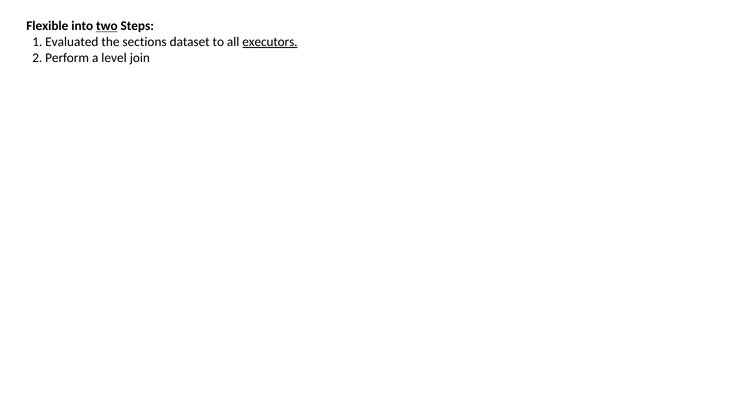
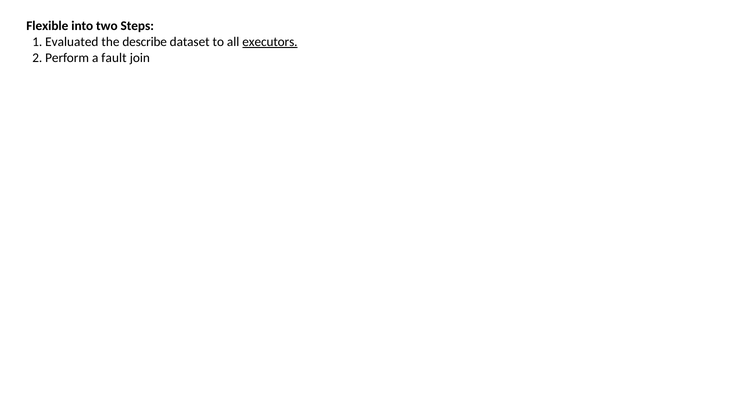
two underline: present -> none
sections: sections -> describe
level: level -> fault
